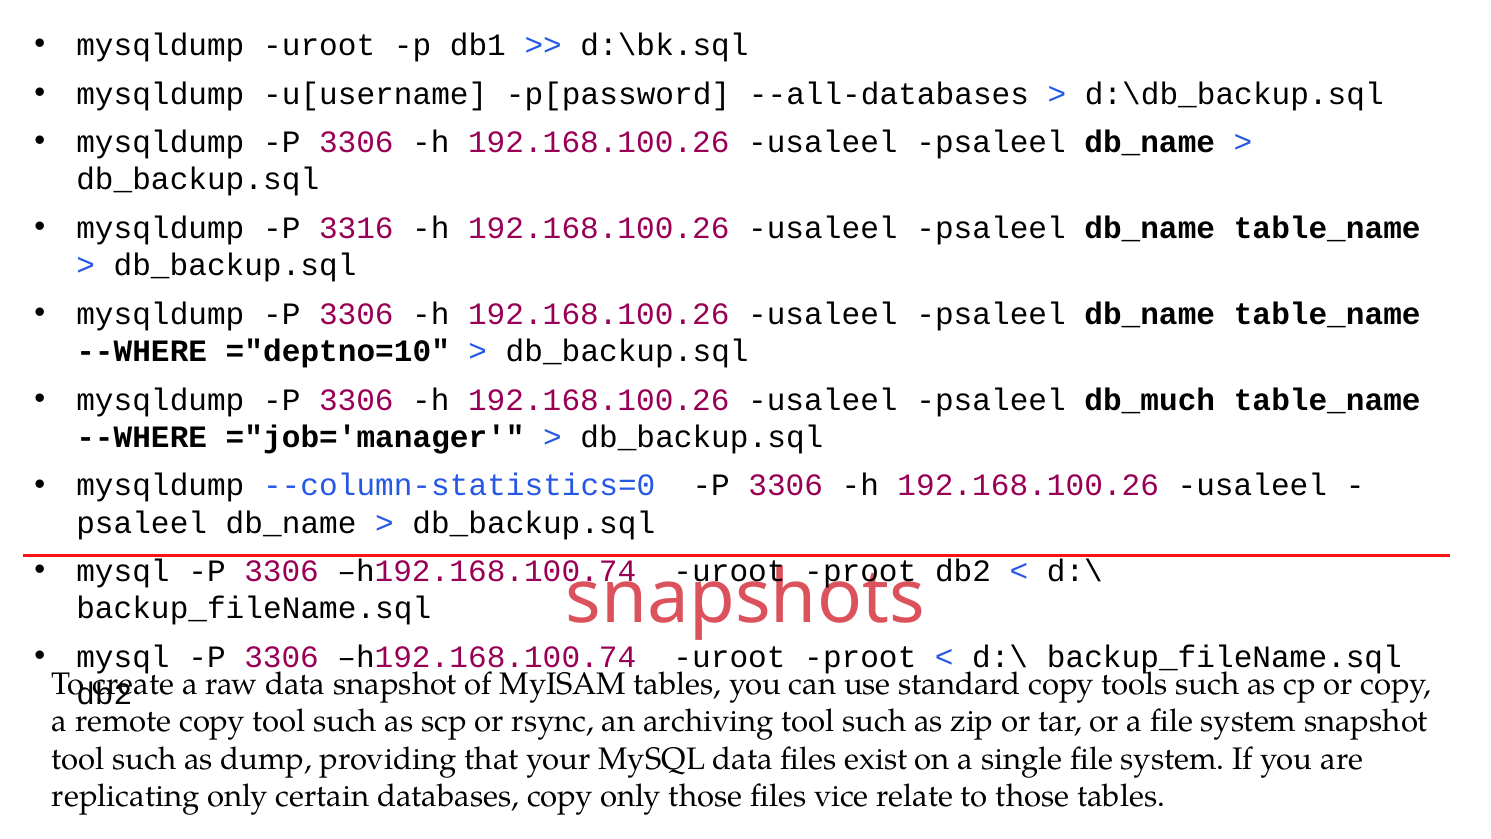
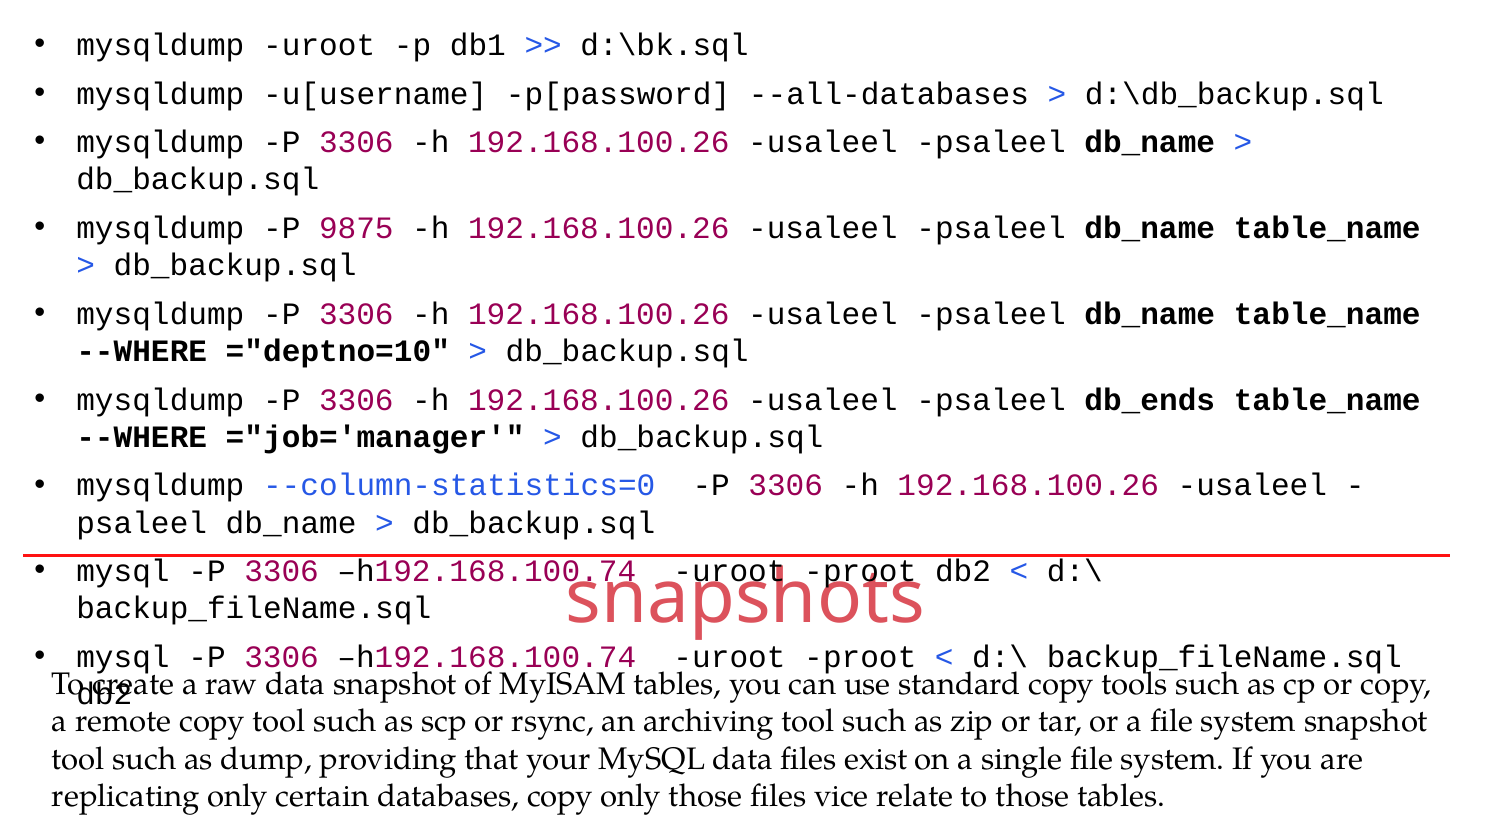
3316: 3316 -> 9875
db_much: db_much -> db_ends
